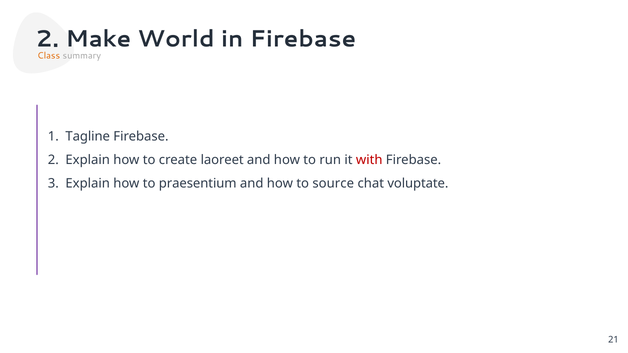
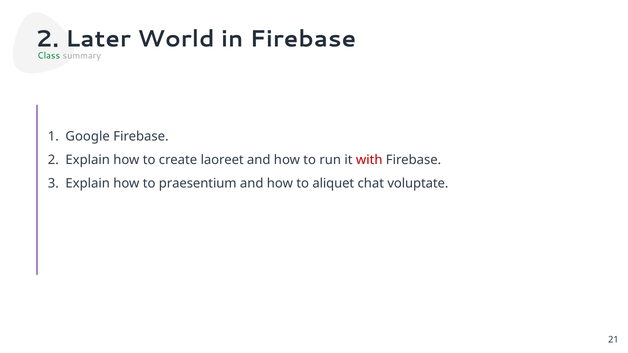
Make: Make -> Later
Class colour: orange -> green
Tagline: Tagline -> Google
source: source -> aliquet
